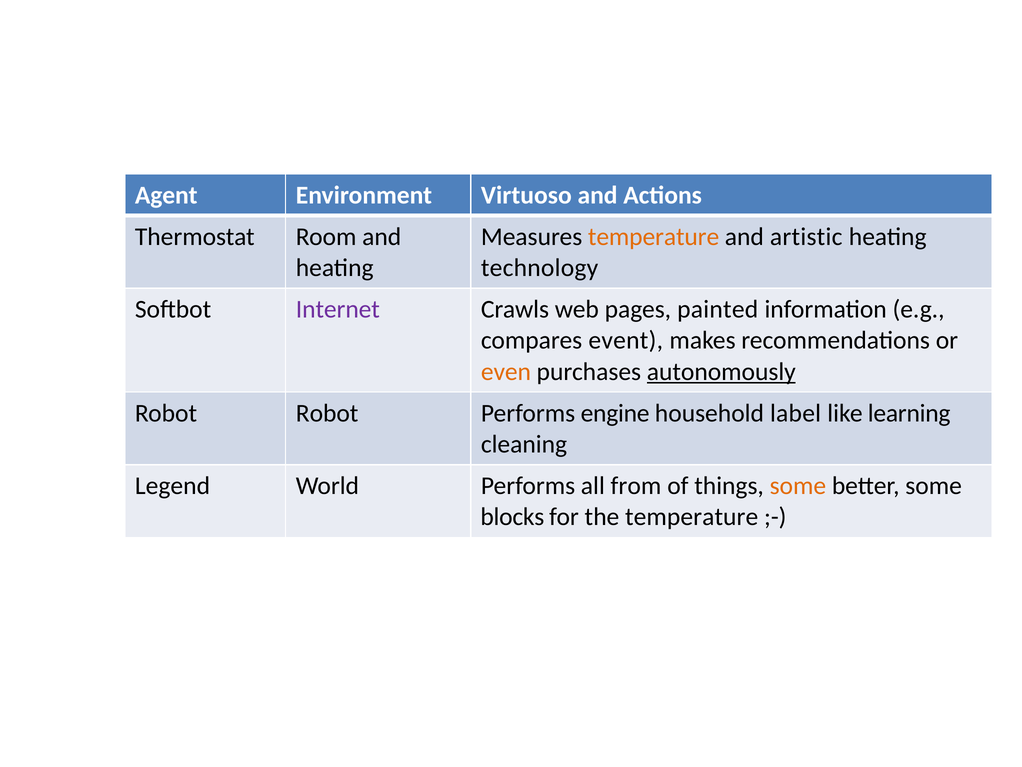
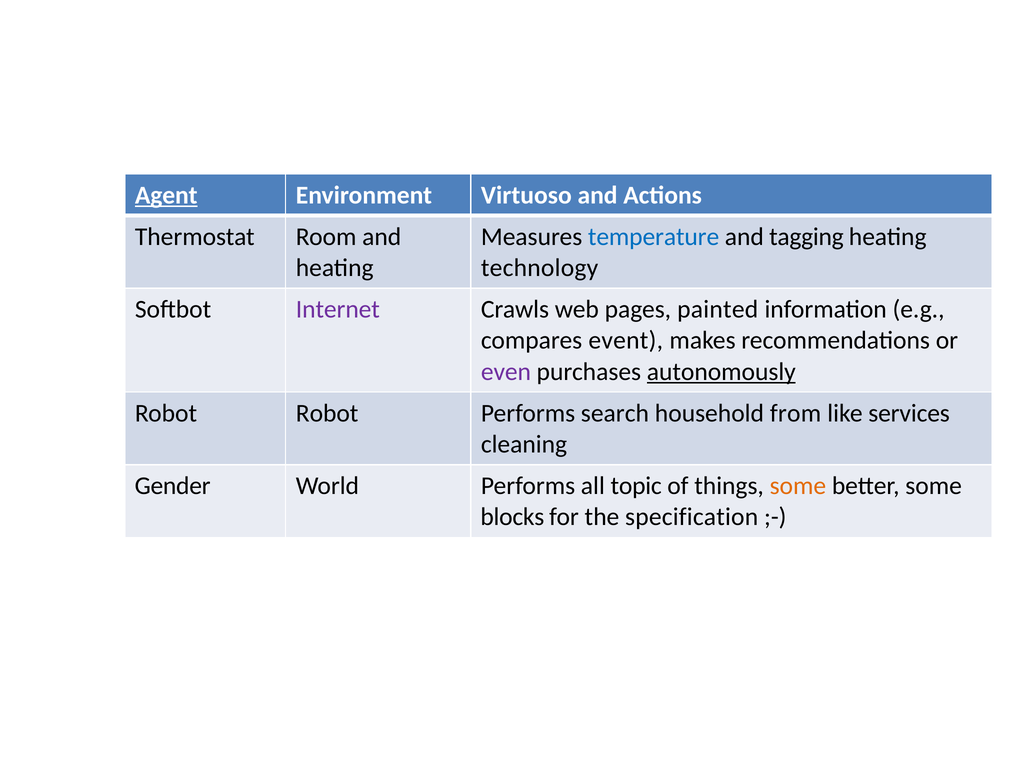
Agent underline: none -> present
temperature at (654, 236) colour: orange -> blue
artistic: artistic -> tagging
even colour: orange -> purple
engine: engine -> search
label: label -> from
learning: learning -> services
Legend: Legend -> Gender
from: from -> topic
the temperature: temperature -> specification
